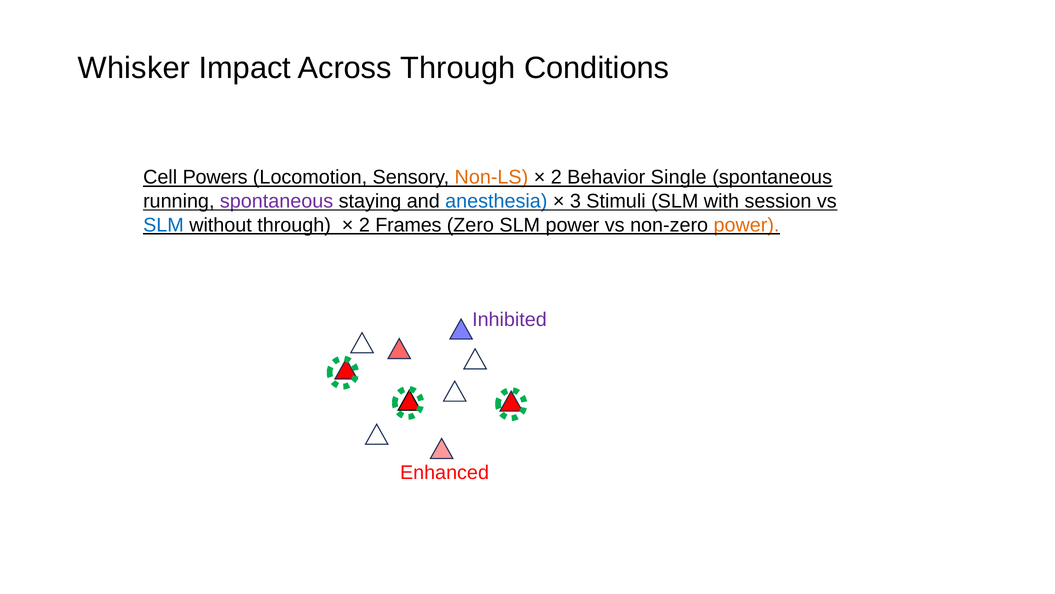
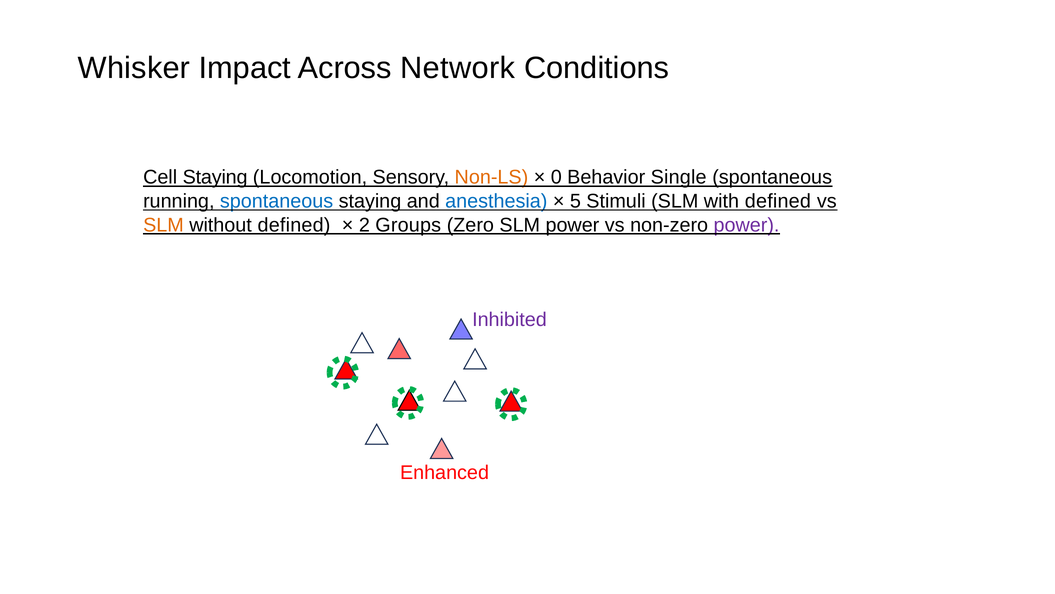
Across Through: Through -> Network
Cell Powers: Powers -> Staying
2 at (556, 177): 2 -> 0
spontaneous at (277, 201) colour: purple -> blue
3: 3 -> 5
with session: session -> defined
SLM at (163, 225) colour: blue -> orange
without through: through -> defined
Frames: Frames -> Groups
power at (747, 225) colour: orange -> purple
